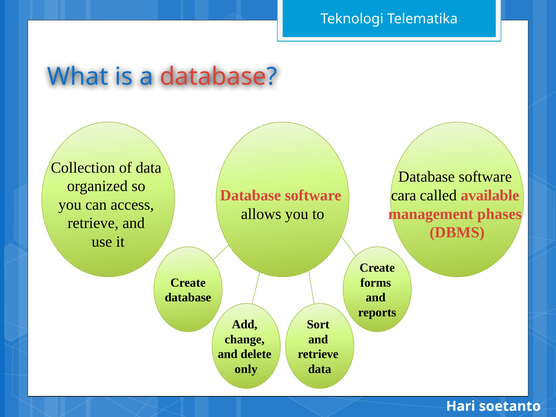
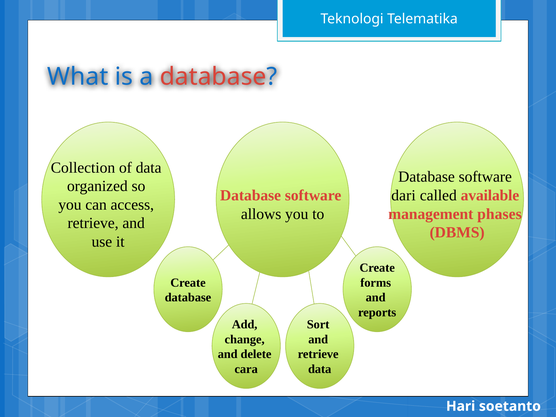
cara: cara -> dari
only: only -> cara
